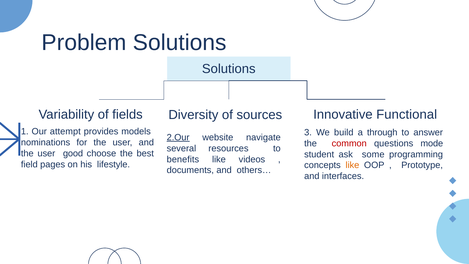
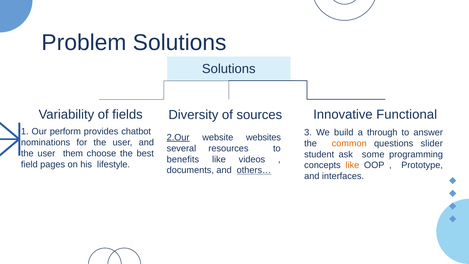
attempt: attempt -> perform
models: models -> chatbot
navigate: navigate -> websites
common colour: red -> orange
mode: mode -> slider
good: good -> them
others… underline: none -> present
